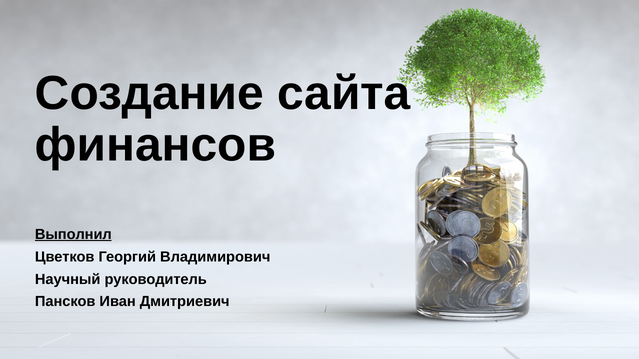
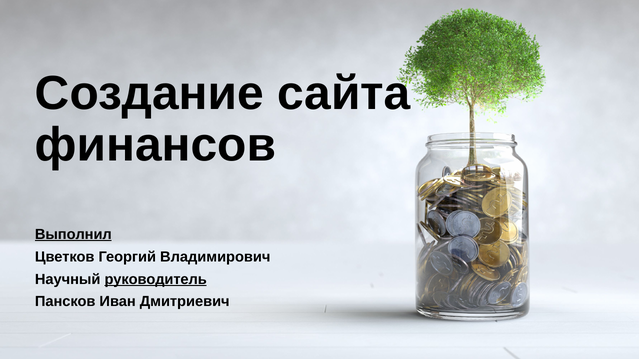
руководитель underline: none -> present
